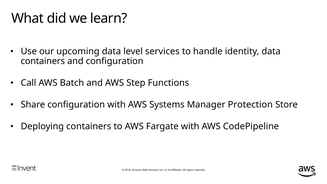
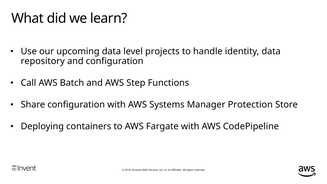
level services: services -> projects
containers at (43, 61): containers -> repository
